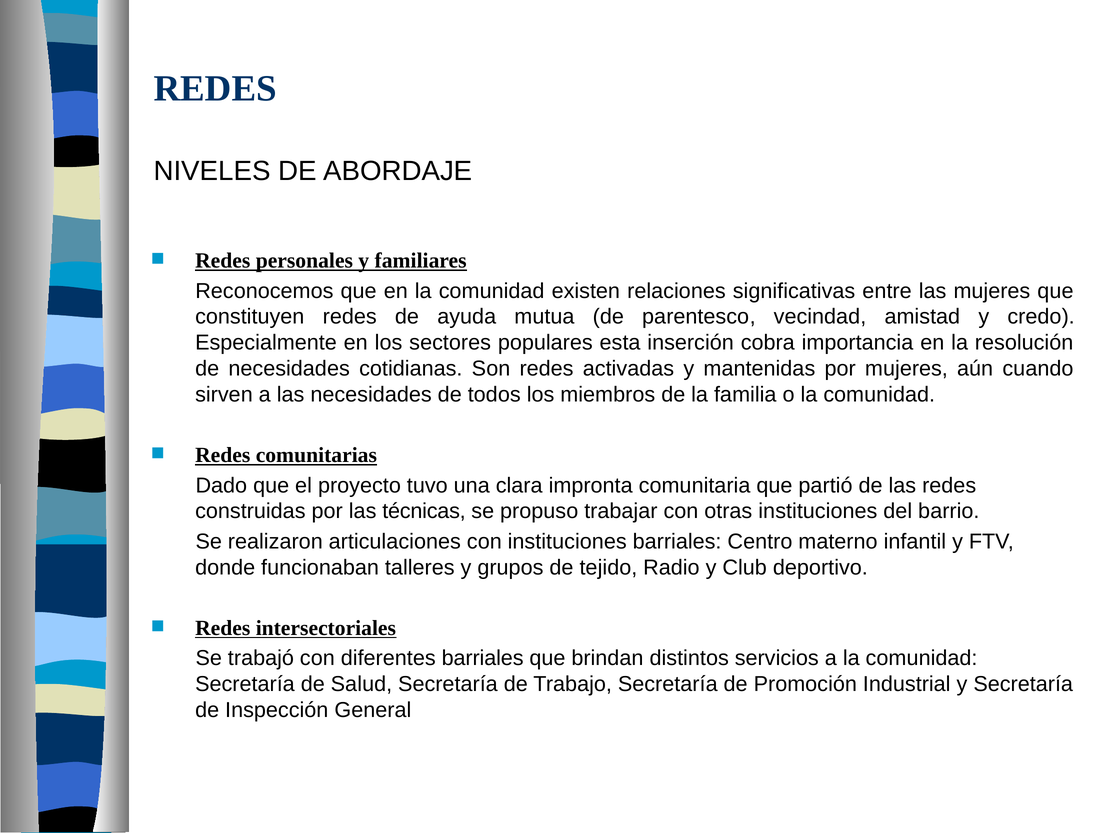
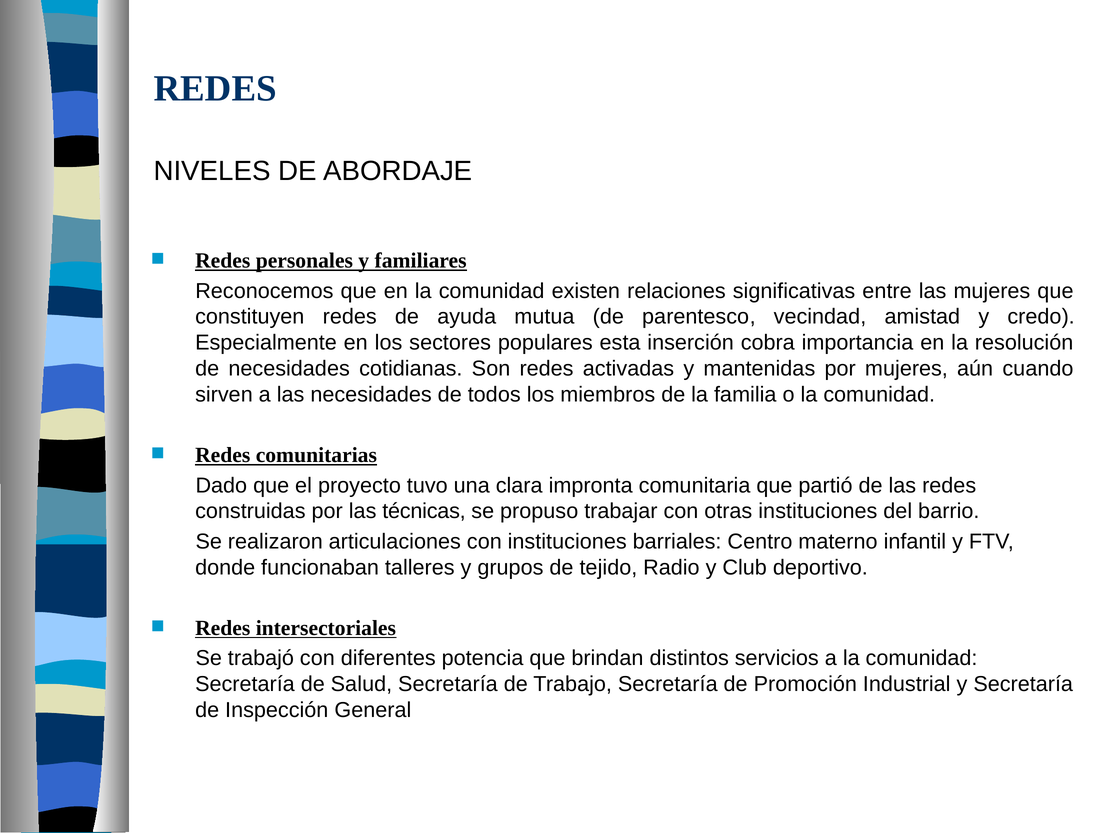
diferentes barriales: barriales -> potencia
